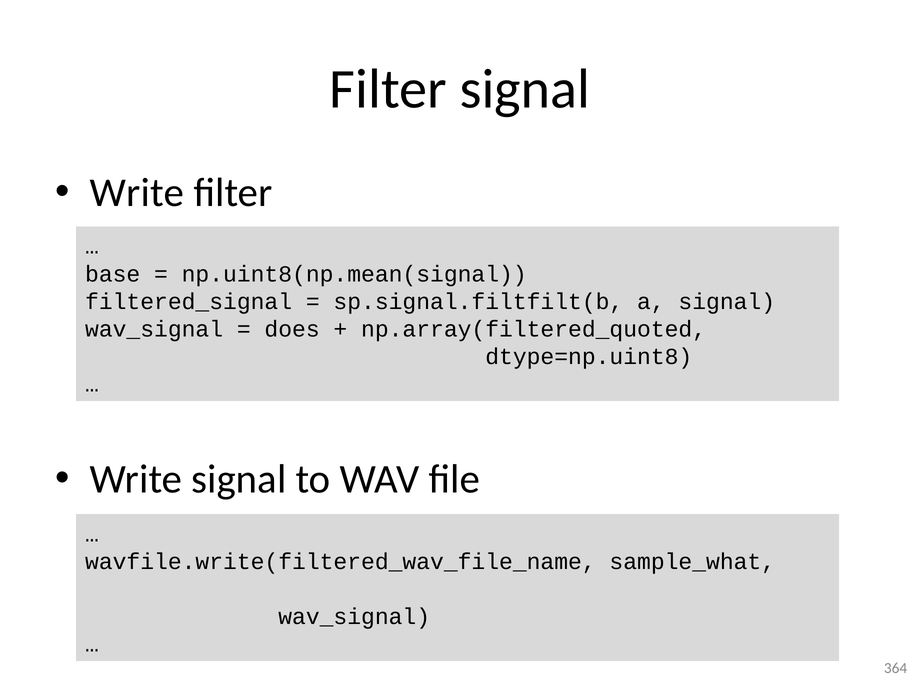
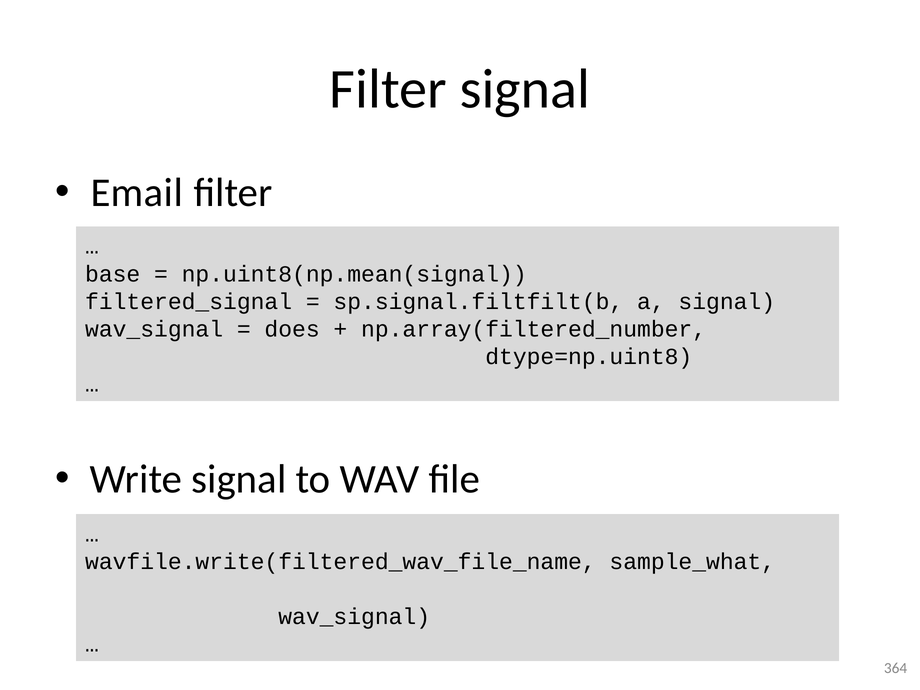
Write at (137, 193): Write -> Email
np.array(filtered_quoted: np.array(filtered_quoted -> np.array(filtered_number
